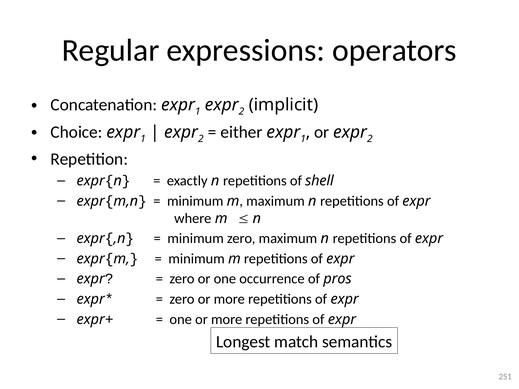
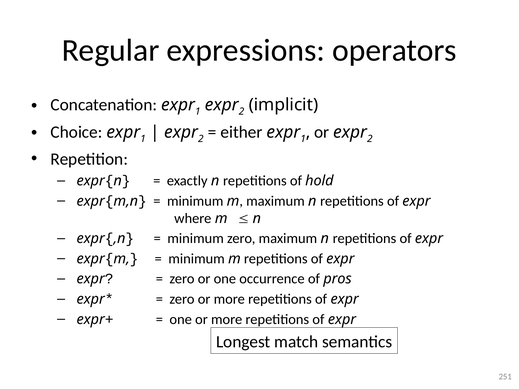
shell: shell -> hold
